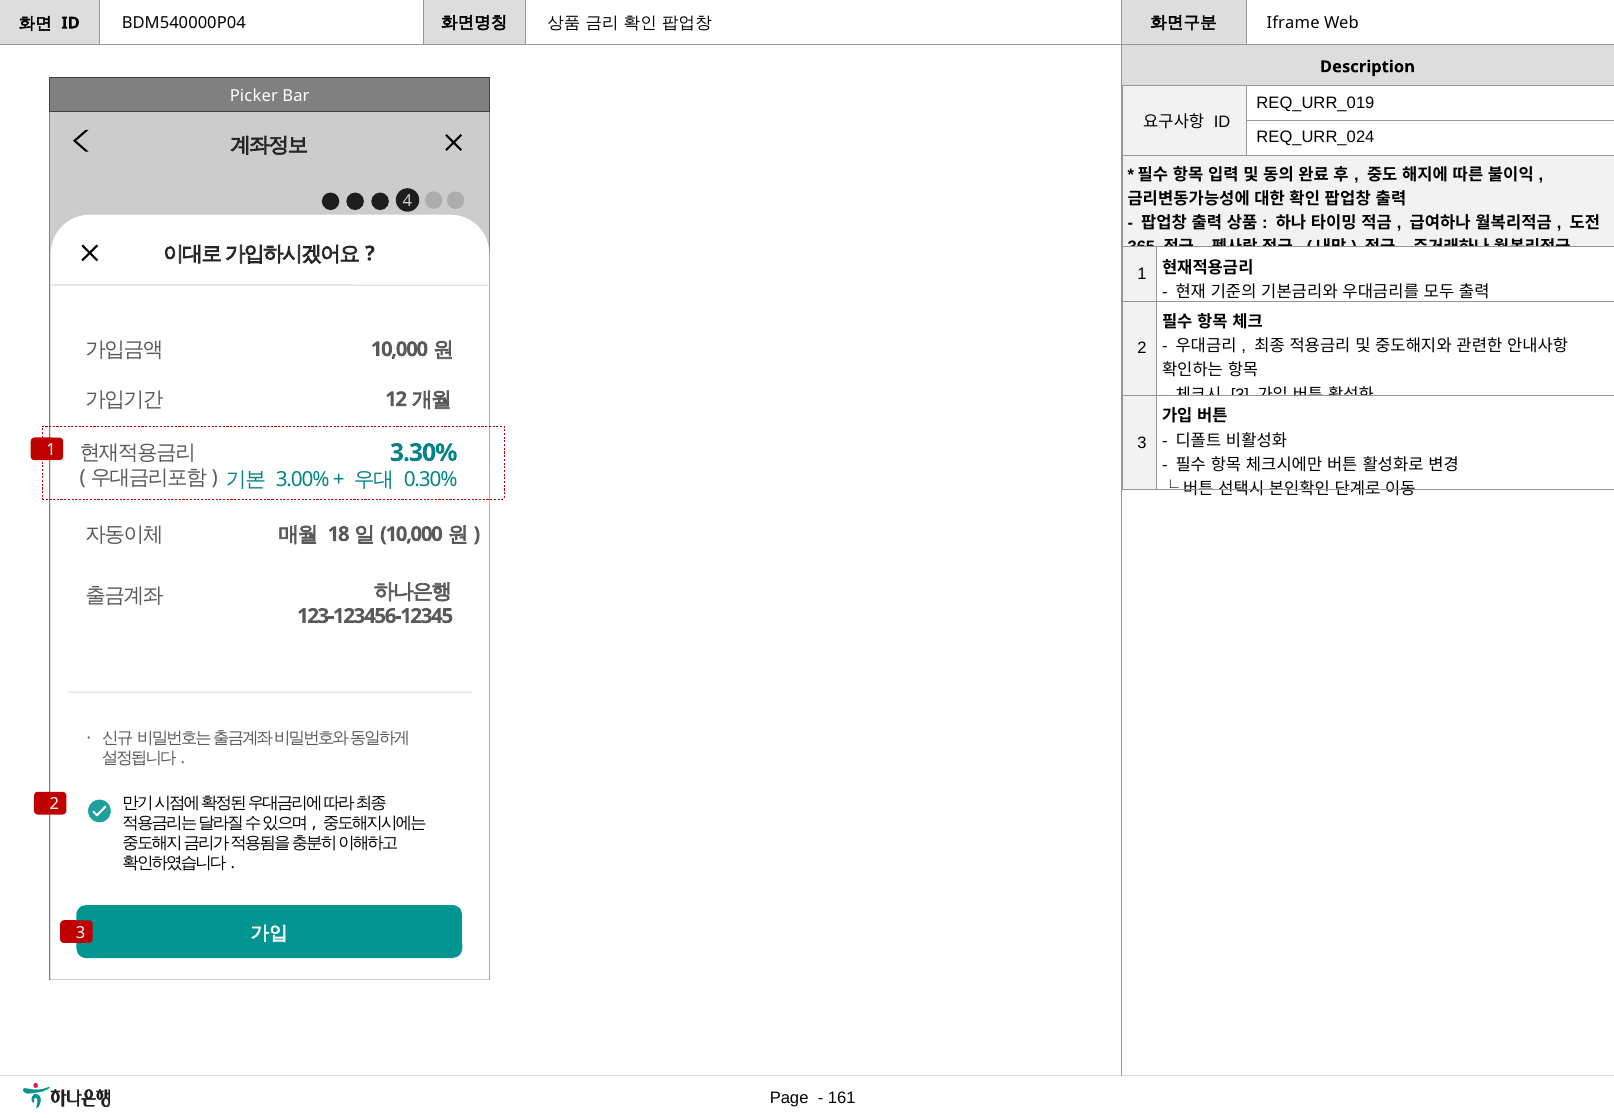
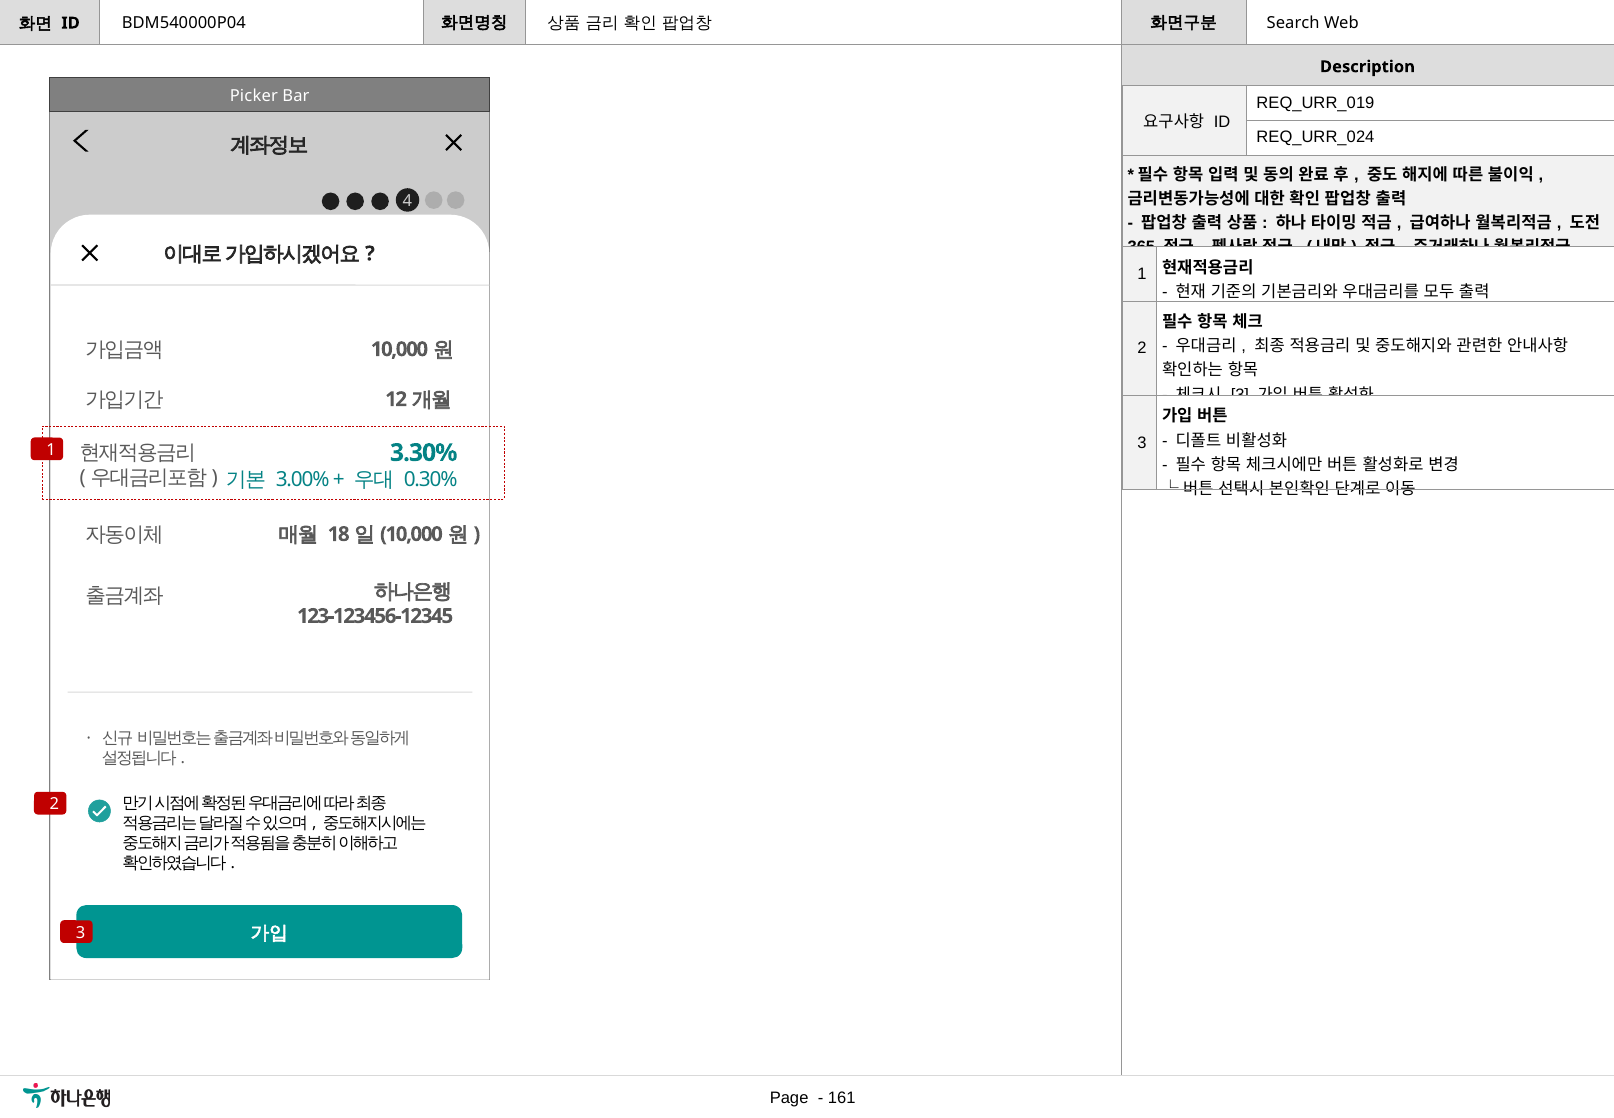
Iframe: Iframe -> Search
